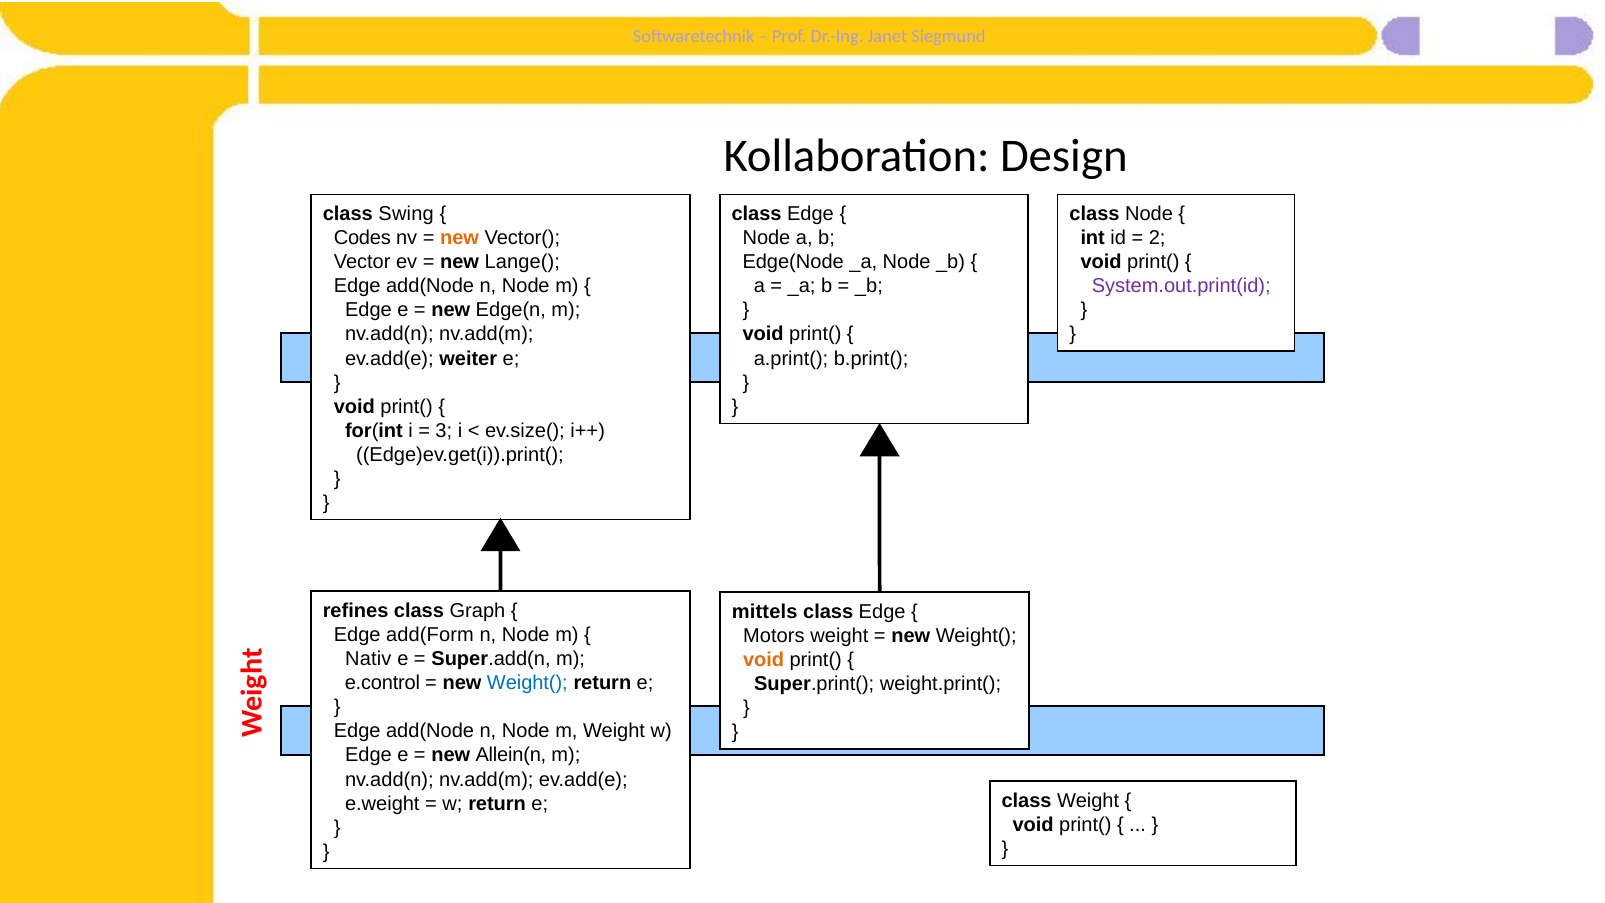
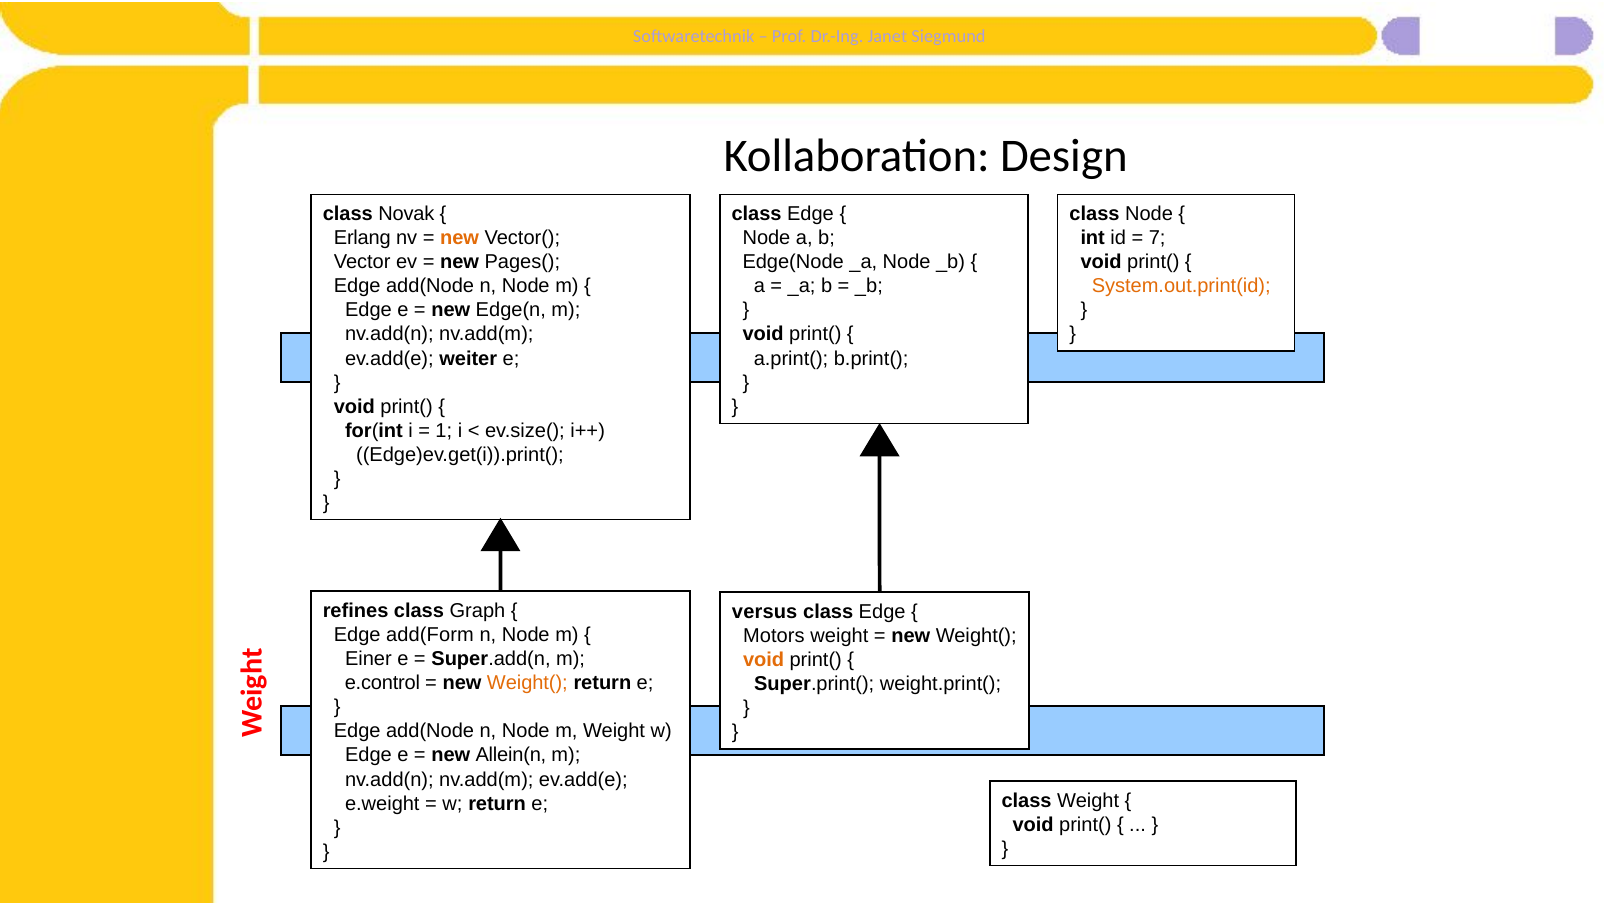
Swing: Swing -> Novak
Codes: Codes -> Erlang
2: 2 -> 7
Lange(: Lange( -> Pages(
System.out.print(id colour: purple -> orange
3: 3 -> 1
mittels: mittels -> versus
Nativ: Nativ -> Einer
Weight( at (527, 683) colour: blue -> orange
